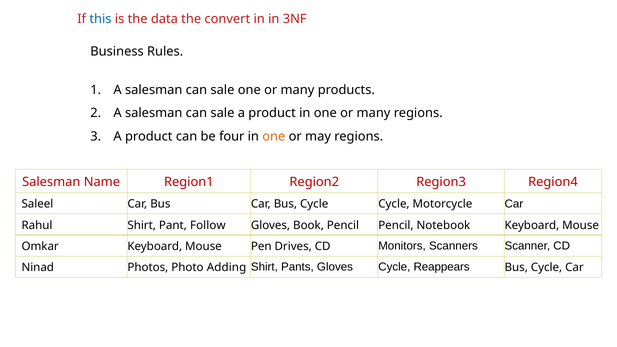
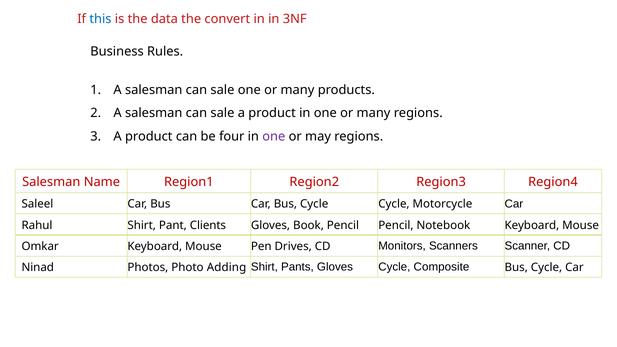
one at (274, 136) colour: orange -> purple
Follow: Follow -> Clients
Reappears: Reappears -> Composite
